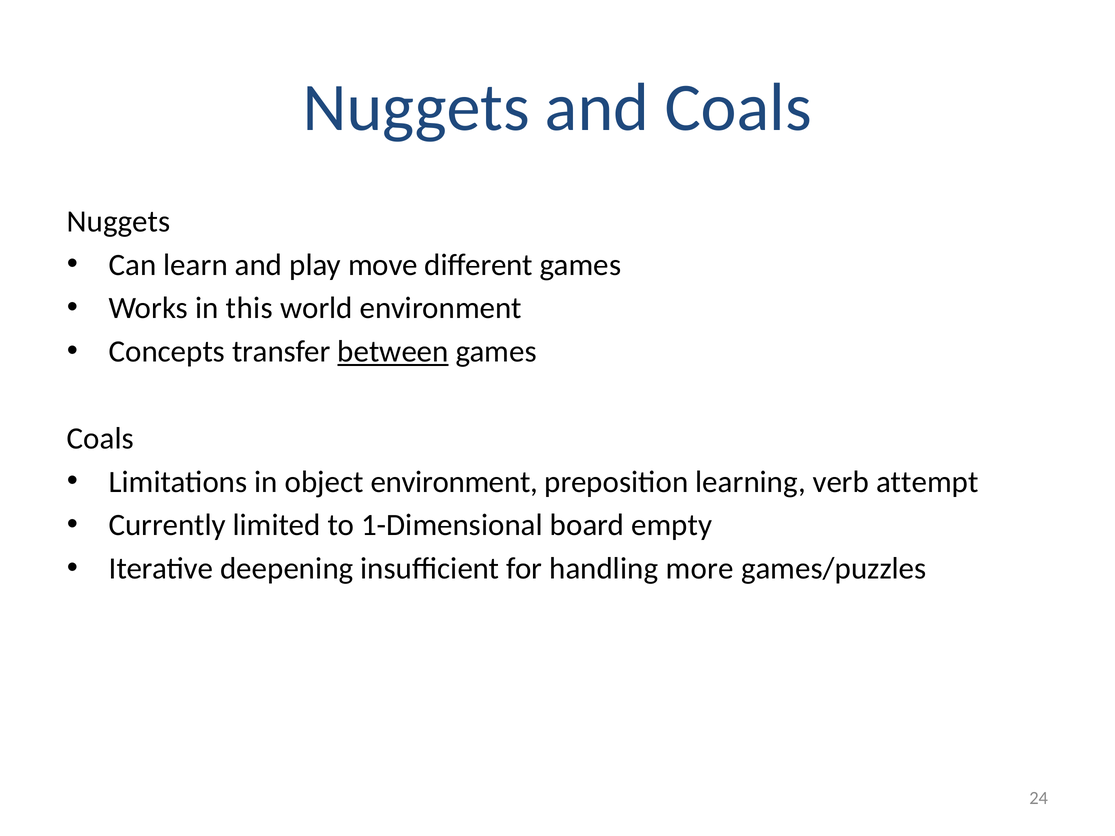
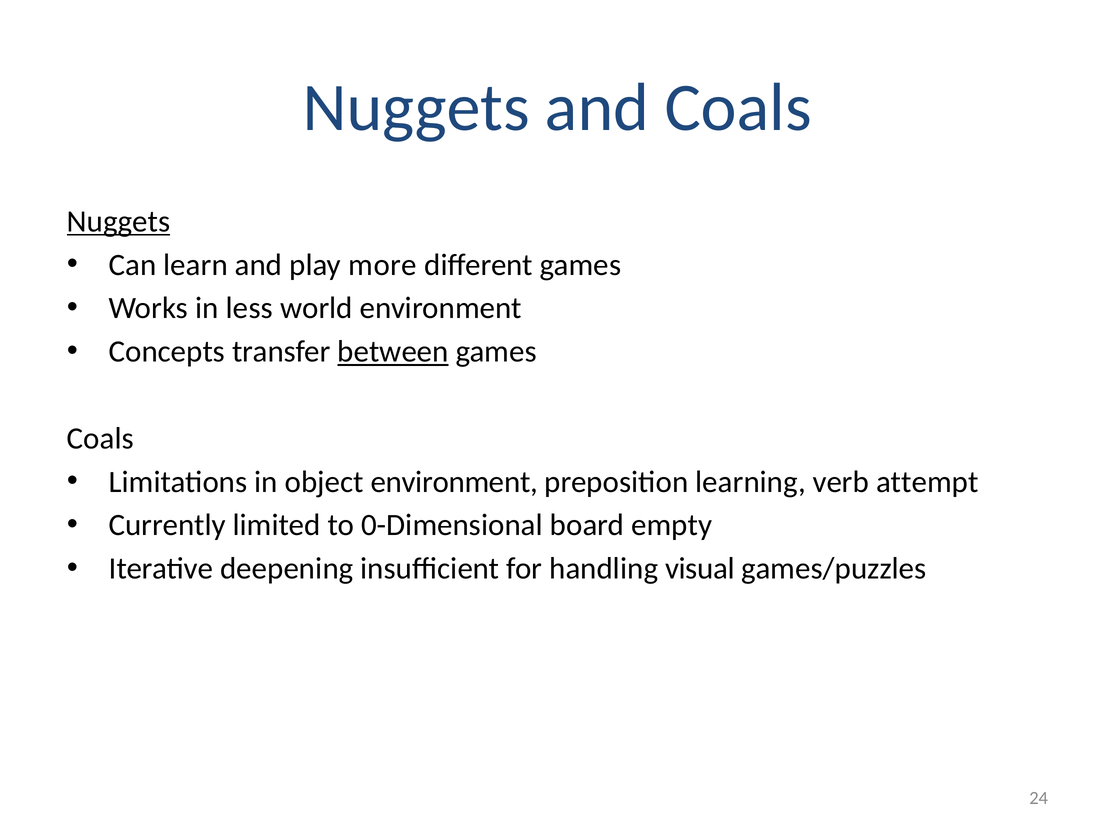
Nuggets at (119, 222) underline: none -> present
move: move -> more
this: this -> less
1-Dimensional: 1-Dimensional -> 0-Dimensional
more: more -> visual
